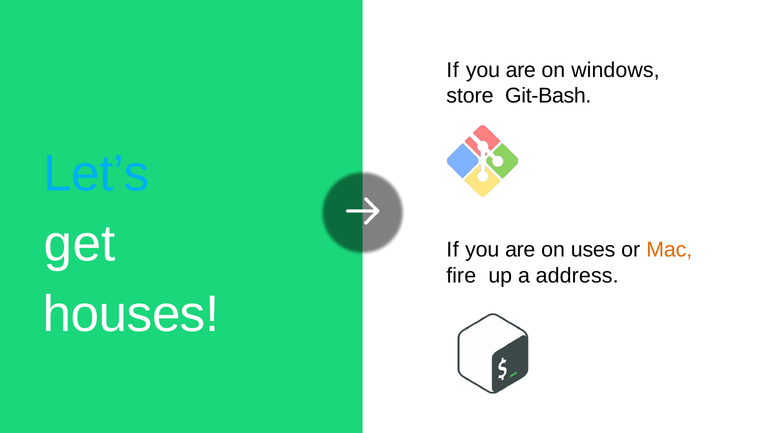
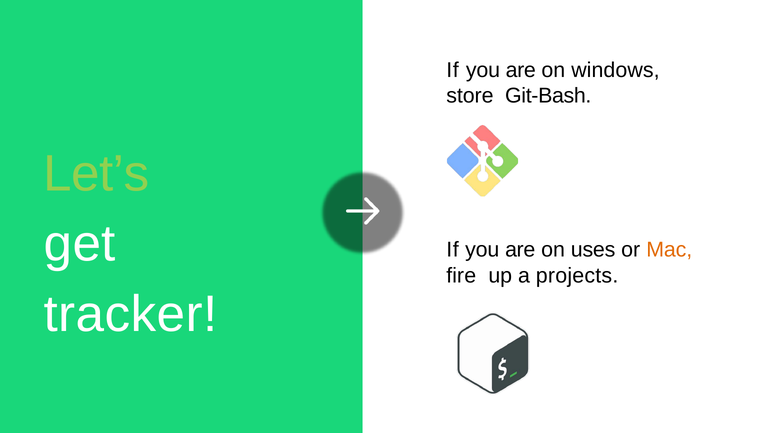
Let’s colour: light blue -> light green
address: address -> projects
houses: houses -> tracker
